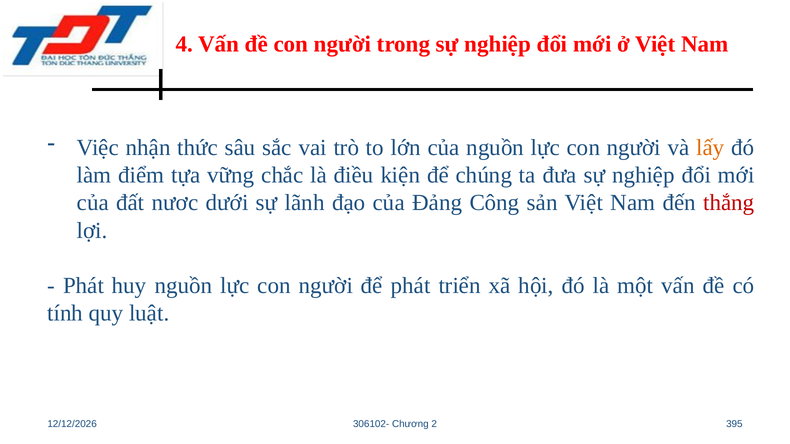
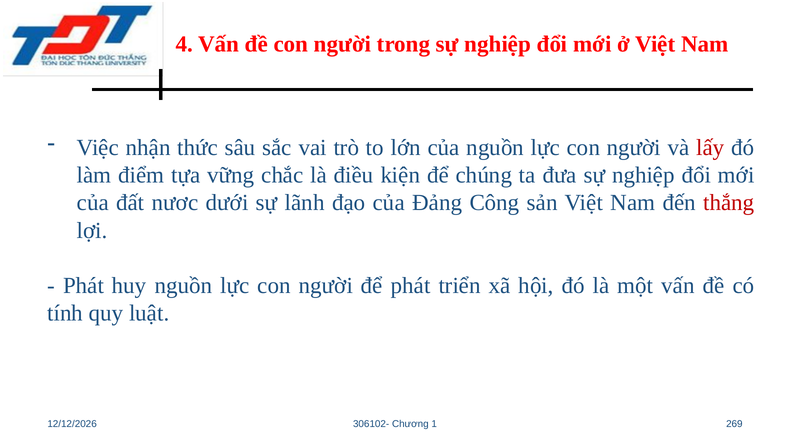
lấy colour: orange -> red
2: 2 -> 1
395: 395 -> 269
